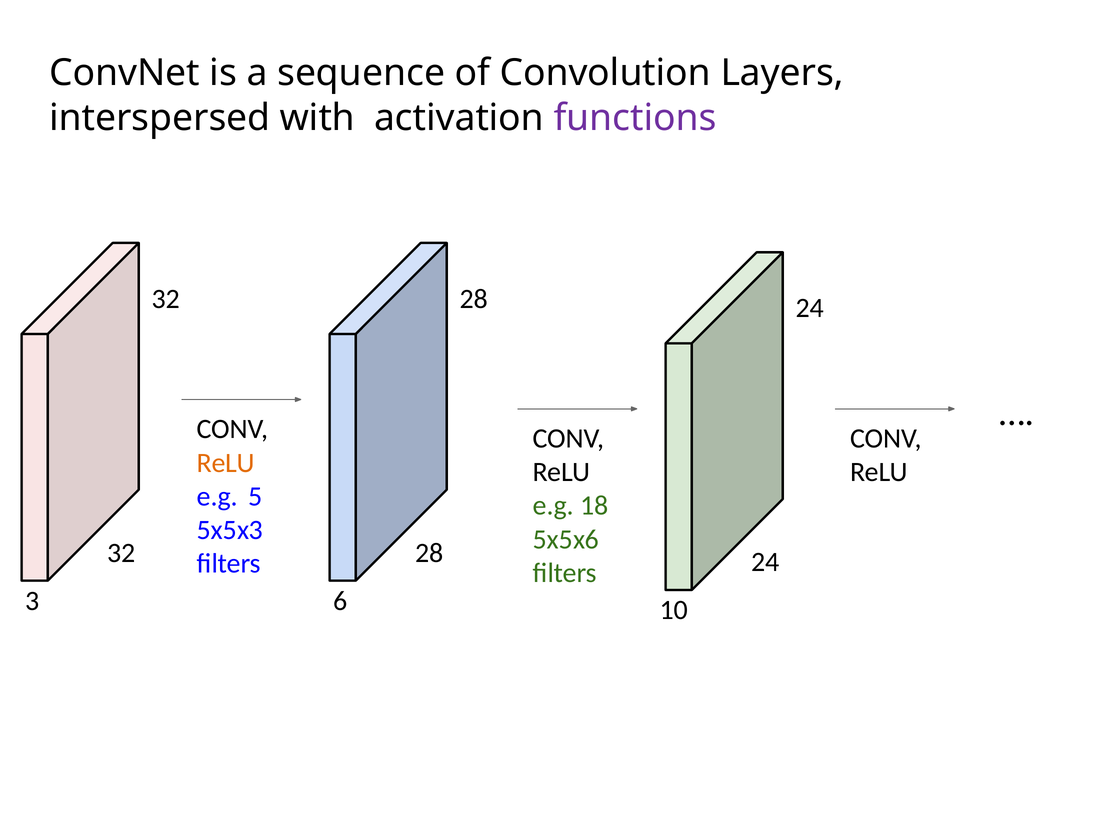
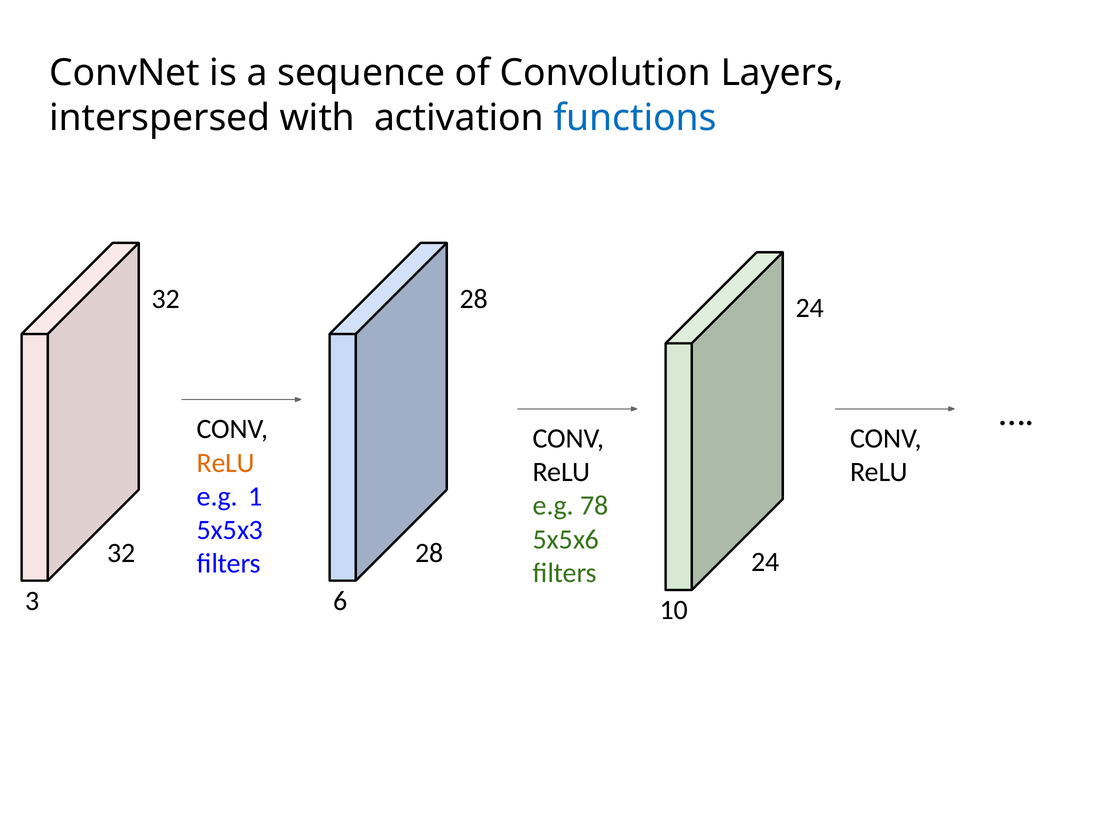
functions colour: purple -> blue
e.g 5: 5 -> 1
18: 18 -> 78
